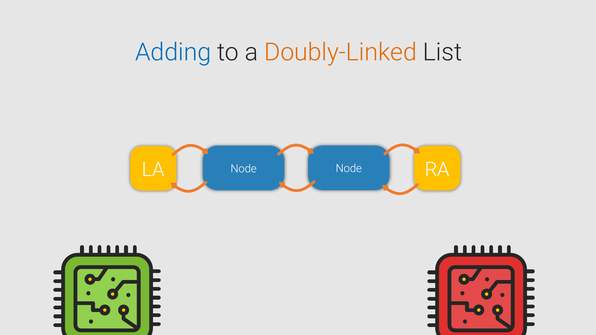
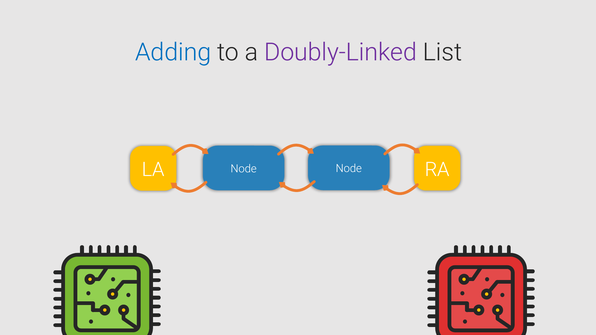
Doubly-Linked colour: orange -> purple
